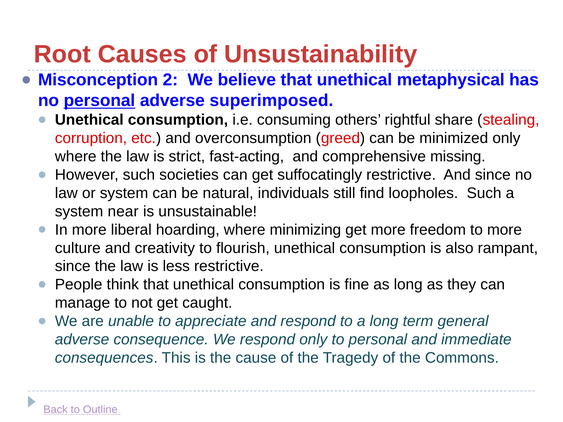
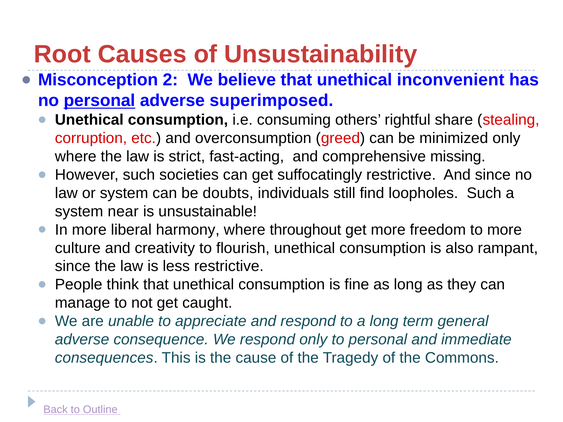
metaphysical: metaphysical -> inconvenient
natural: natural -> doubts
hoarding: hoarding -> harmony
minimizing: minimizing -> throughout
